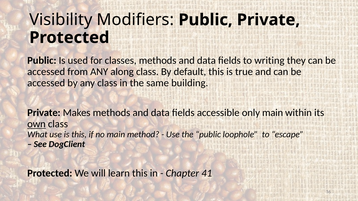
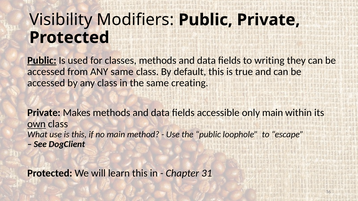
Public at (42, 61) underline: none -> present
ANY along: along -> same
building: building -> creating
41: 41 -> 31
